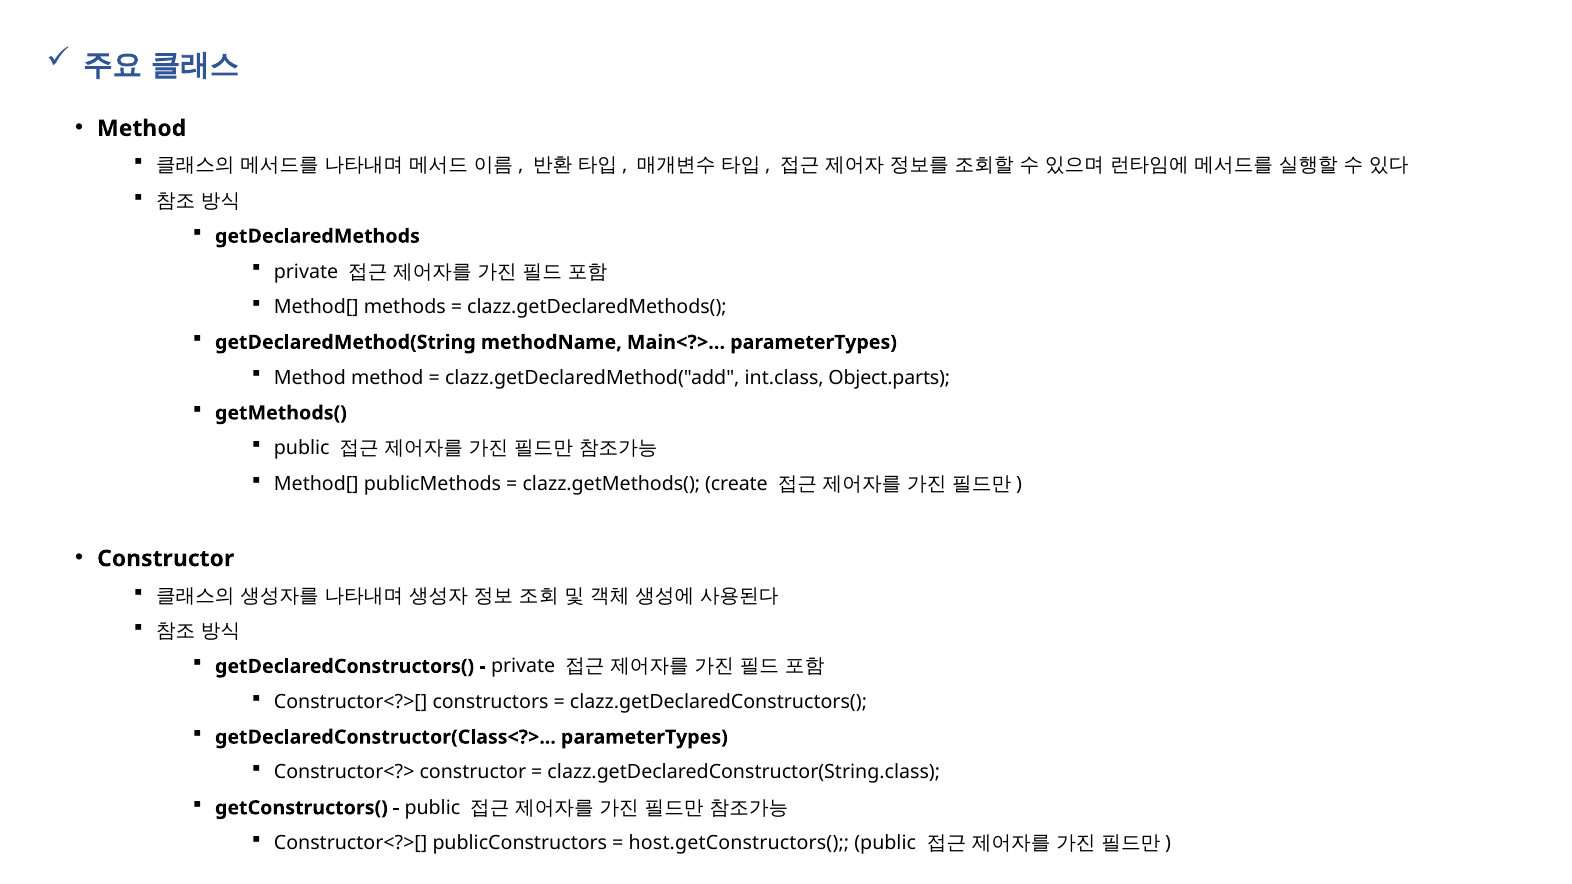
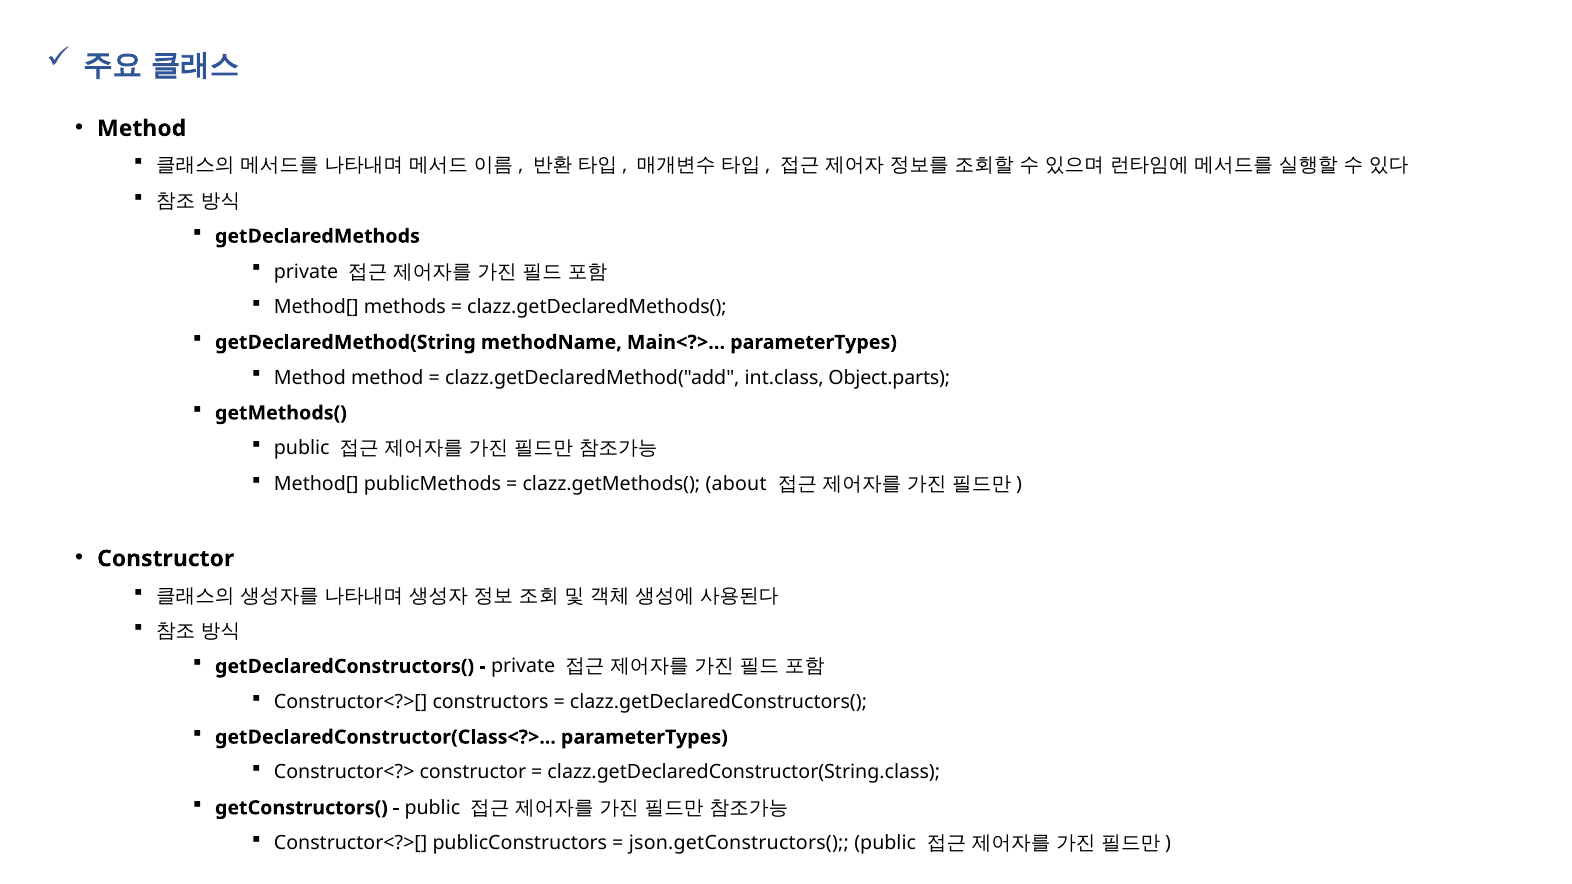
create: create -> about
host.getConstructors(: host.getConstructors( -> json.getConstructors(
